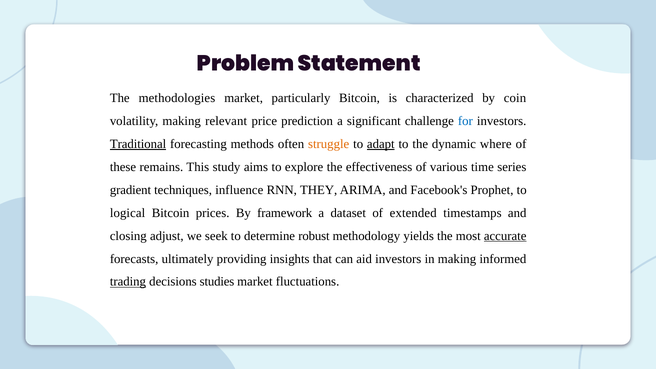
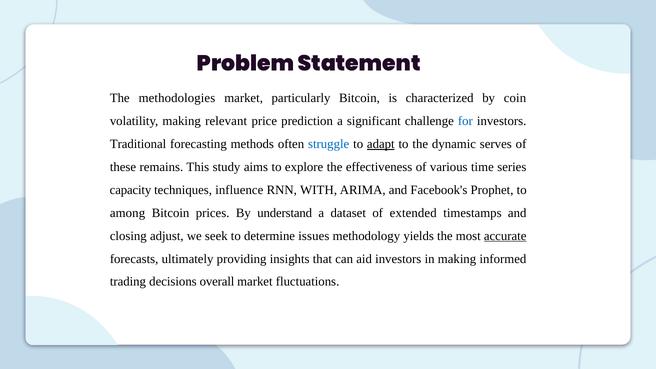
Traditional underline: present -> none
struggle colour: orange -> blue
where: where -> serves
gradient: gradient -> capacity
THEY: THEY -> WITH
logical: logical -> among
framework: framework -> understand
robust: robust -> issues
trading underline: present -> none
studies: studies -> overall
